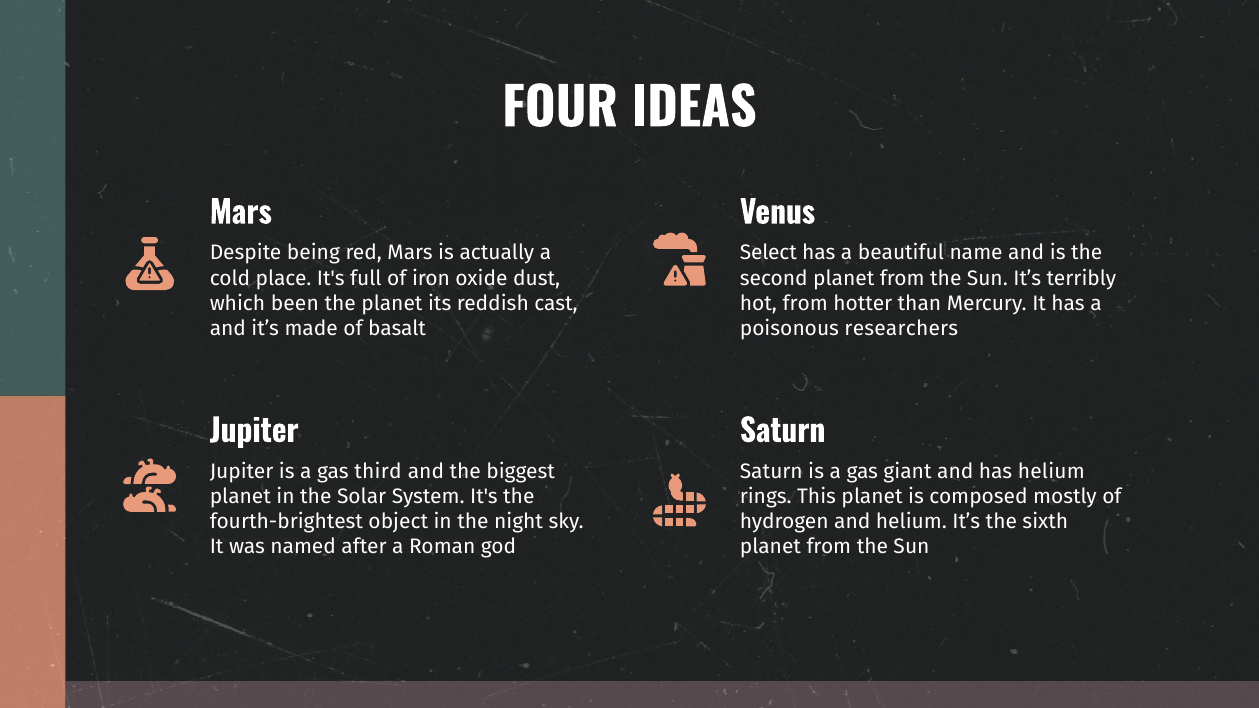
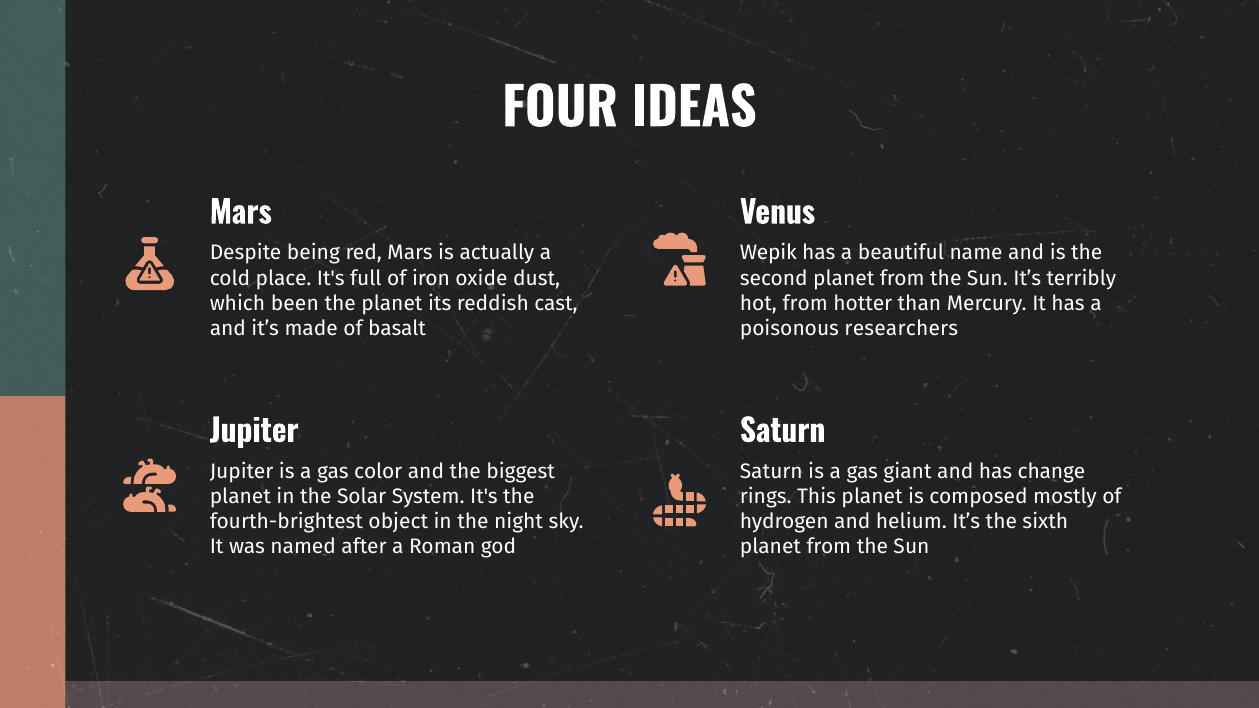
Select: Select -> Wepik
third: third -> color
has helium: helium -> change
